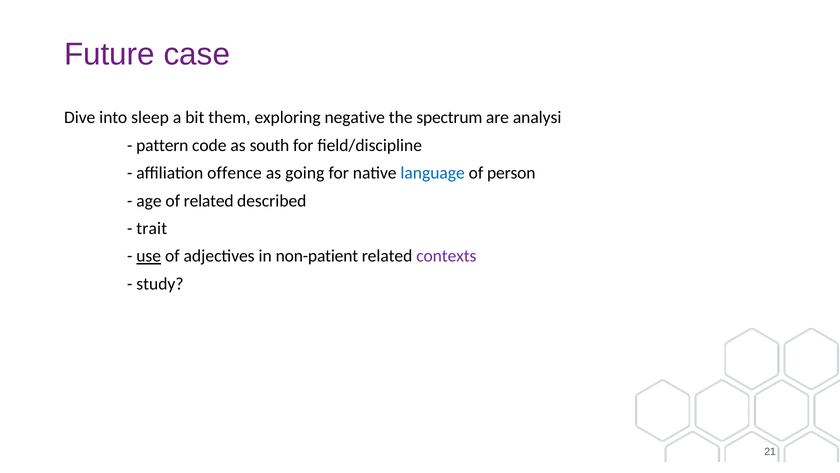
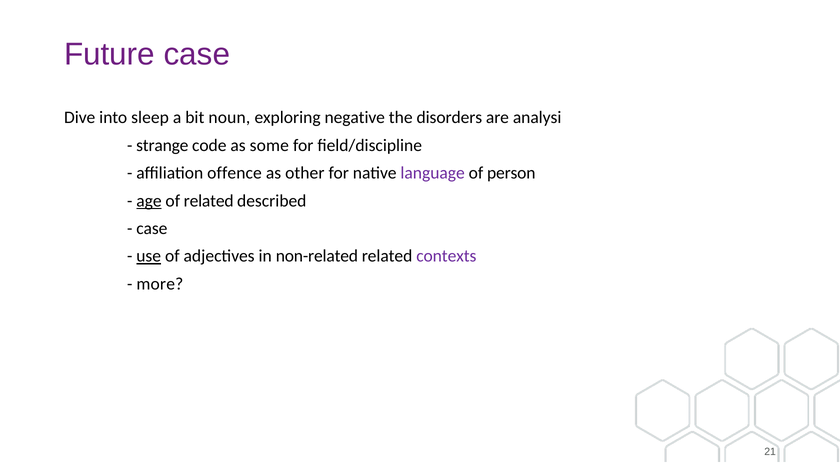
them: them -> noun
spectrum: spectrum -> disorders
pattern: pattern -> strange
south: south -> some
going: going -> other
language colour: blue -> purple
age underline: none -> present
trait at (152, 228): trait -> case
non-patient: non-patient -> non-related
study: study -> more
